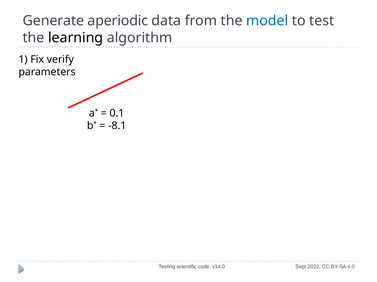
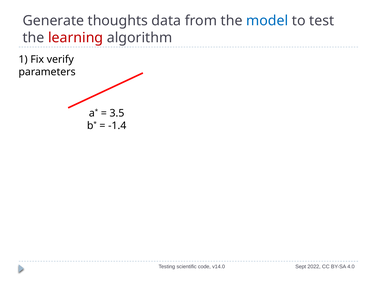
aperiodic: aperiodic -> thoughts
learning colour: black -> red
0.1: 0.1 -> 3.5
-8.1: -8.1 -> -1.4
